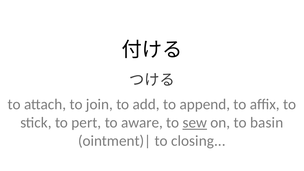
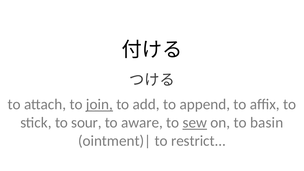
join underline: none -> present
pert: pert -> sour
closing: closing -> restrict
